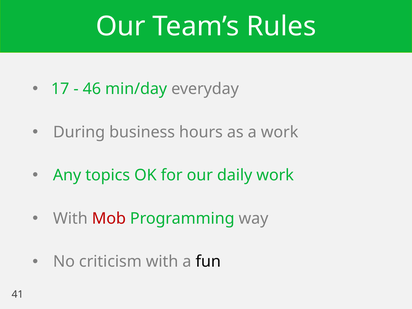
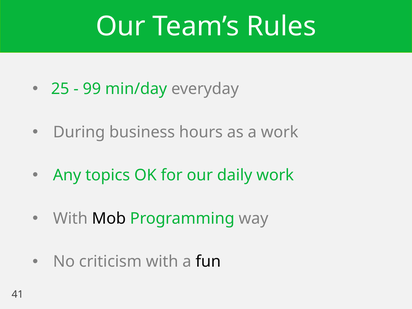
17: 17 -> 25
46: 46 -> 99
Mob colour: red -> black
